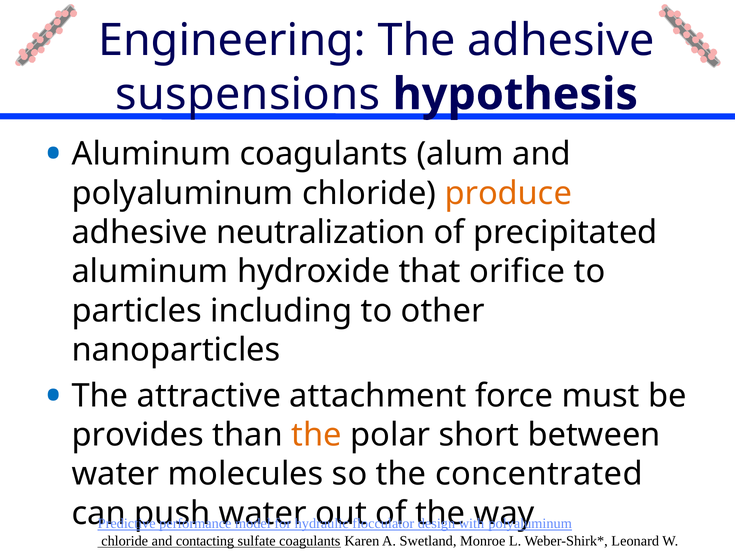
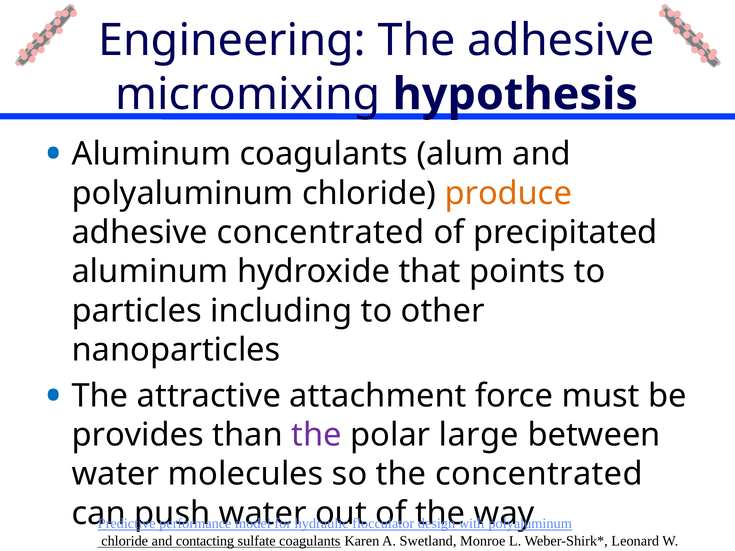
suspensions: suspensions -> micromixing
adhesive neutralization: neutralization -> concentrated
orifice: orifice -> points
the at (317, 435) colour: orange -> purple
short: short -> large
